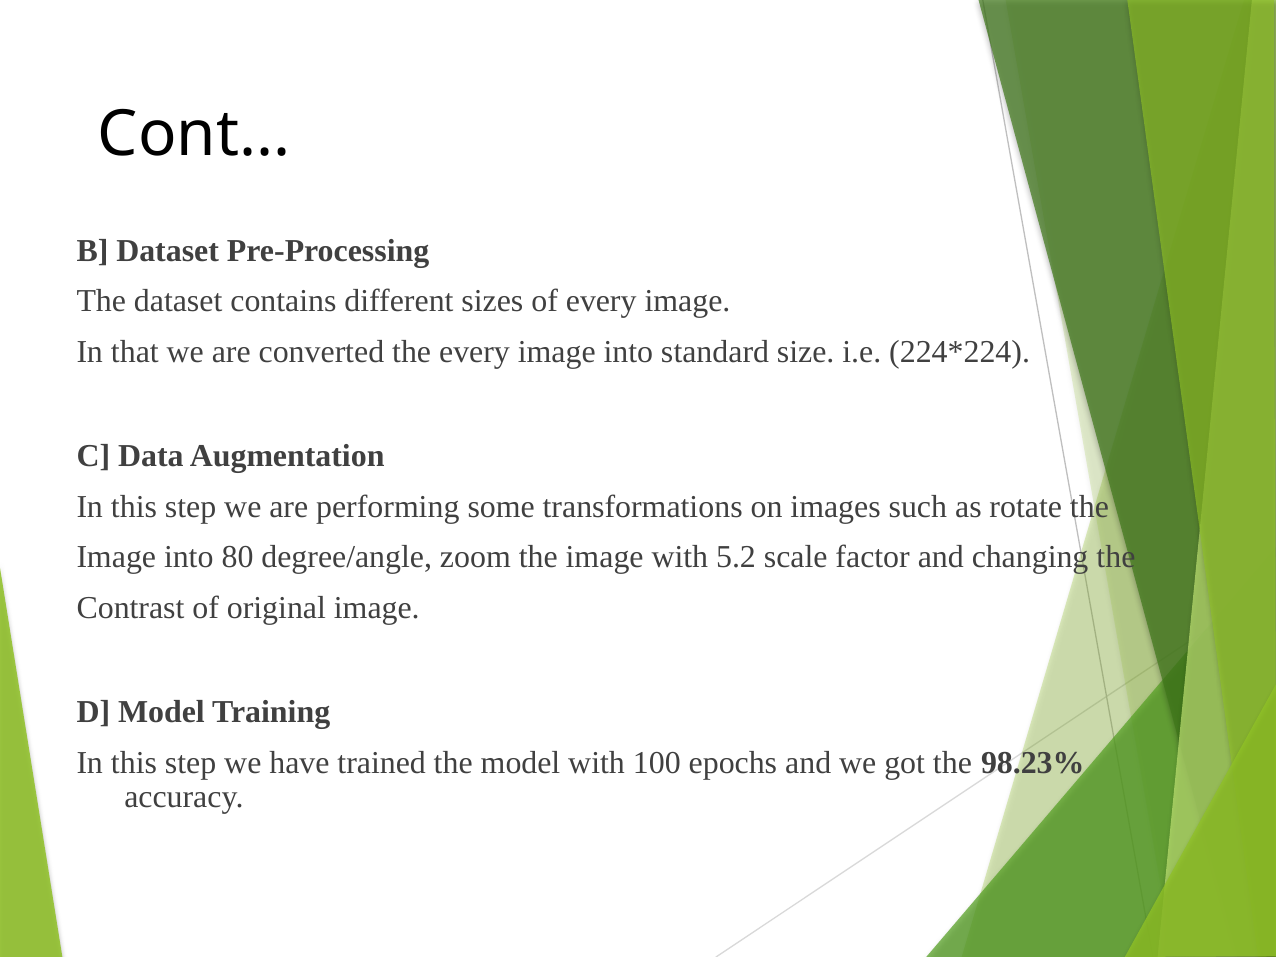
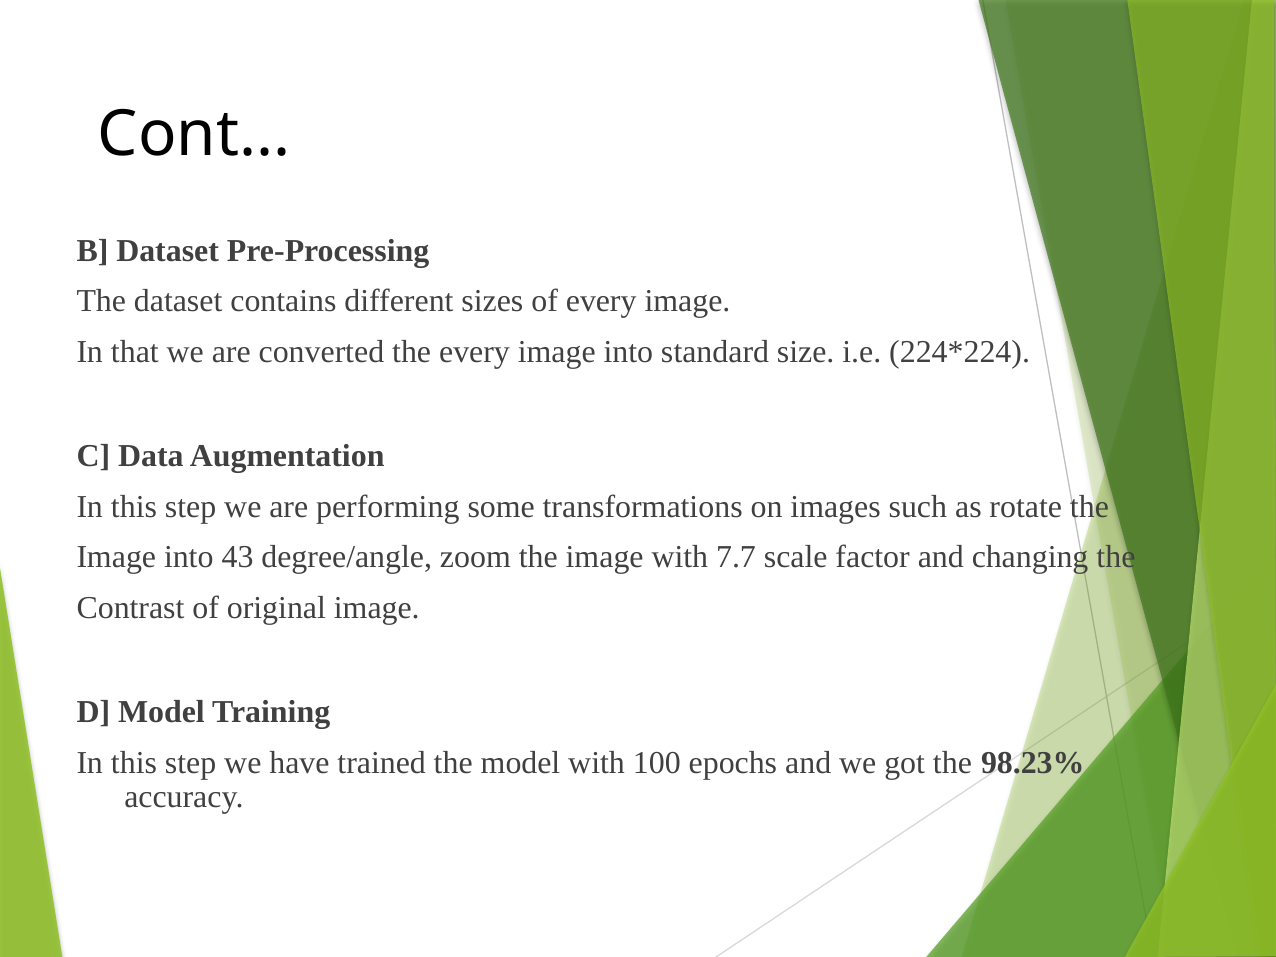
80: 80 -> 43
5.2: 5.2 -> 7.7
